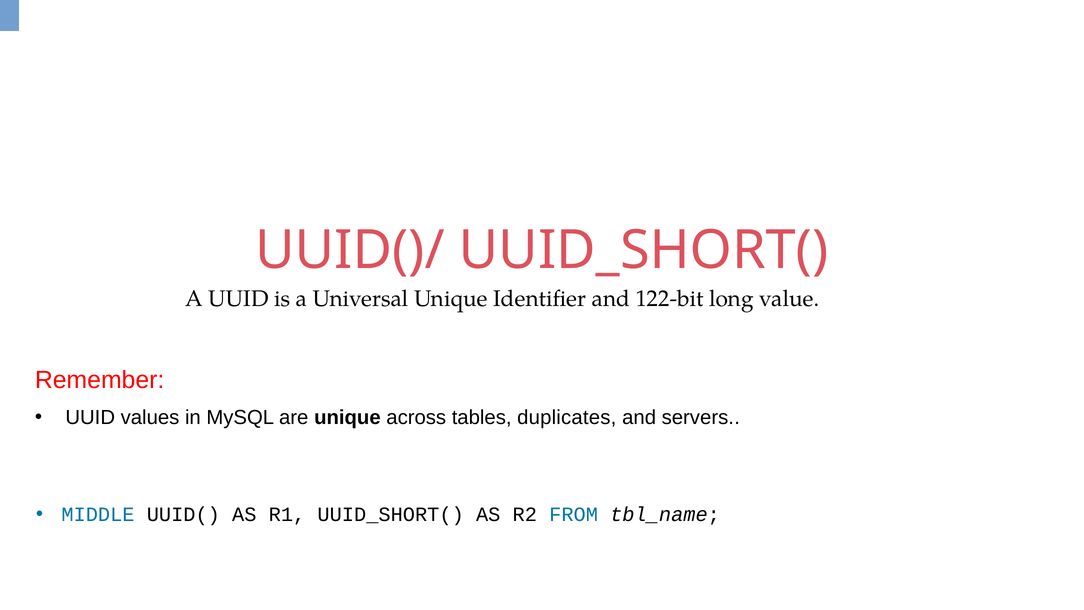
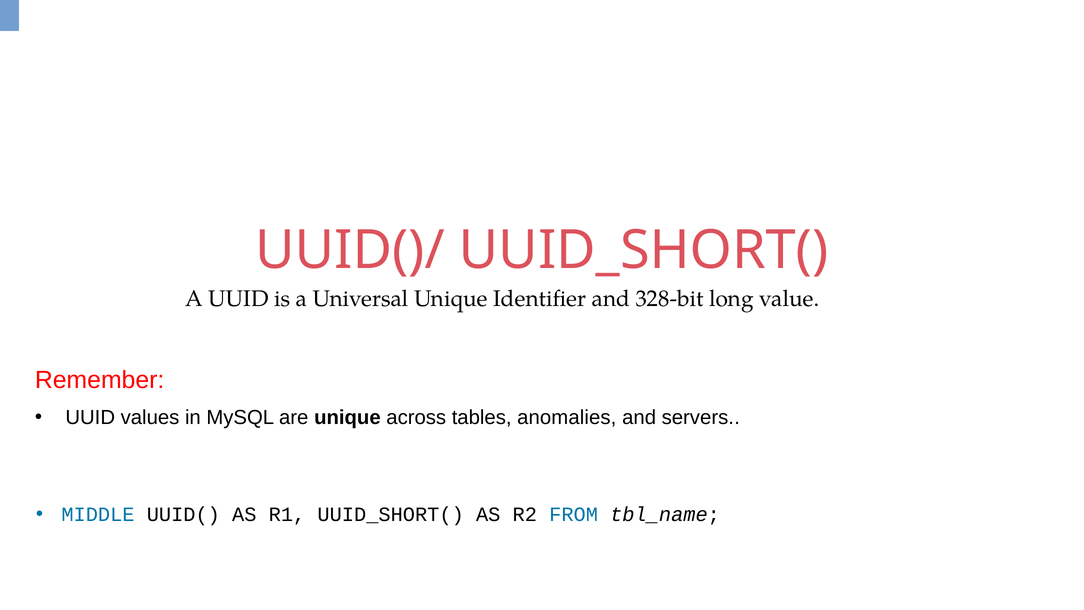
122-bit: 122-bit -> 328-bit
duplicates: duplicates -> anomalies
